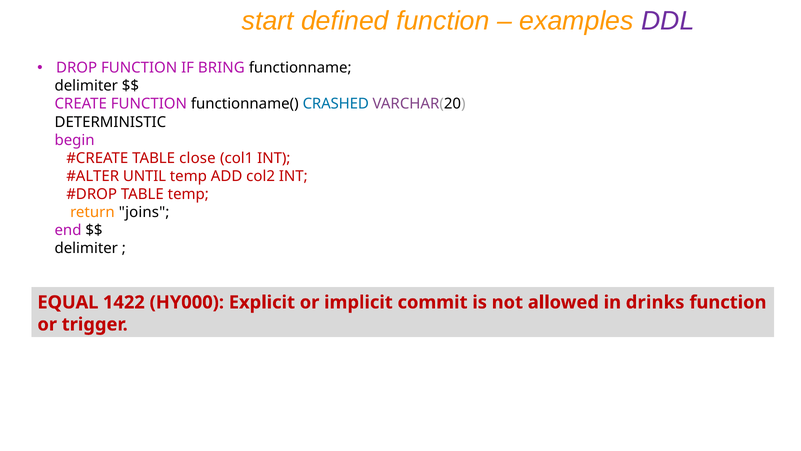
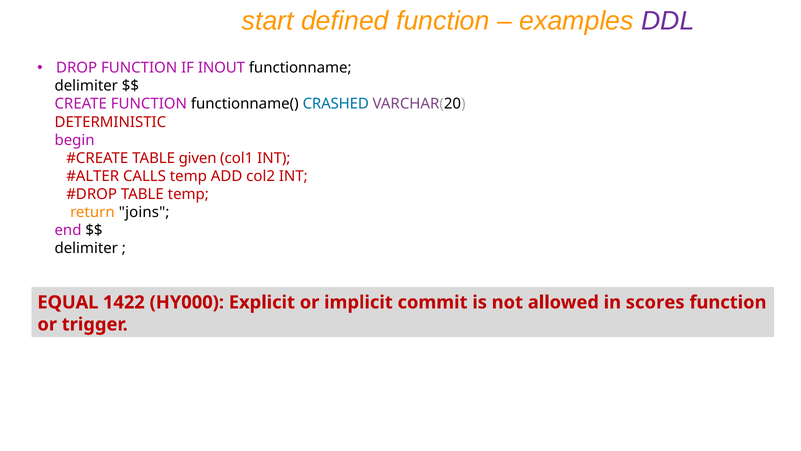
BRING: BRING -> INOUT
DETERMINISTIC colour: black -> red
close: close -> given
UNTIL: UNTIL -> CALLS
drinks: drinks -> scores
